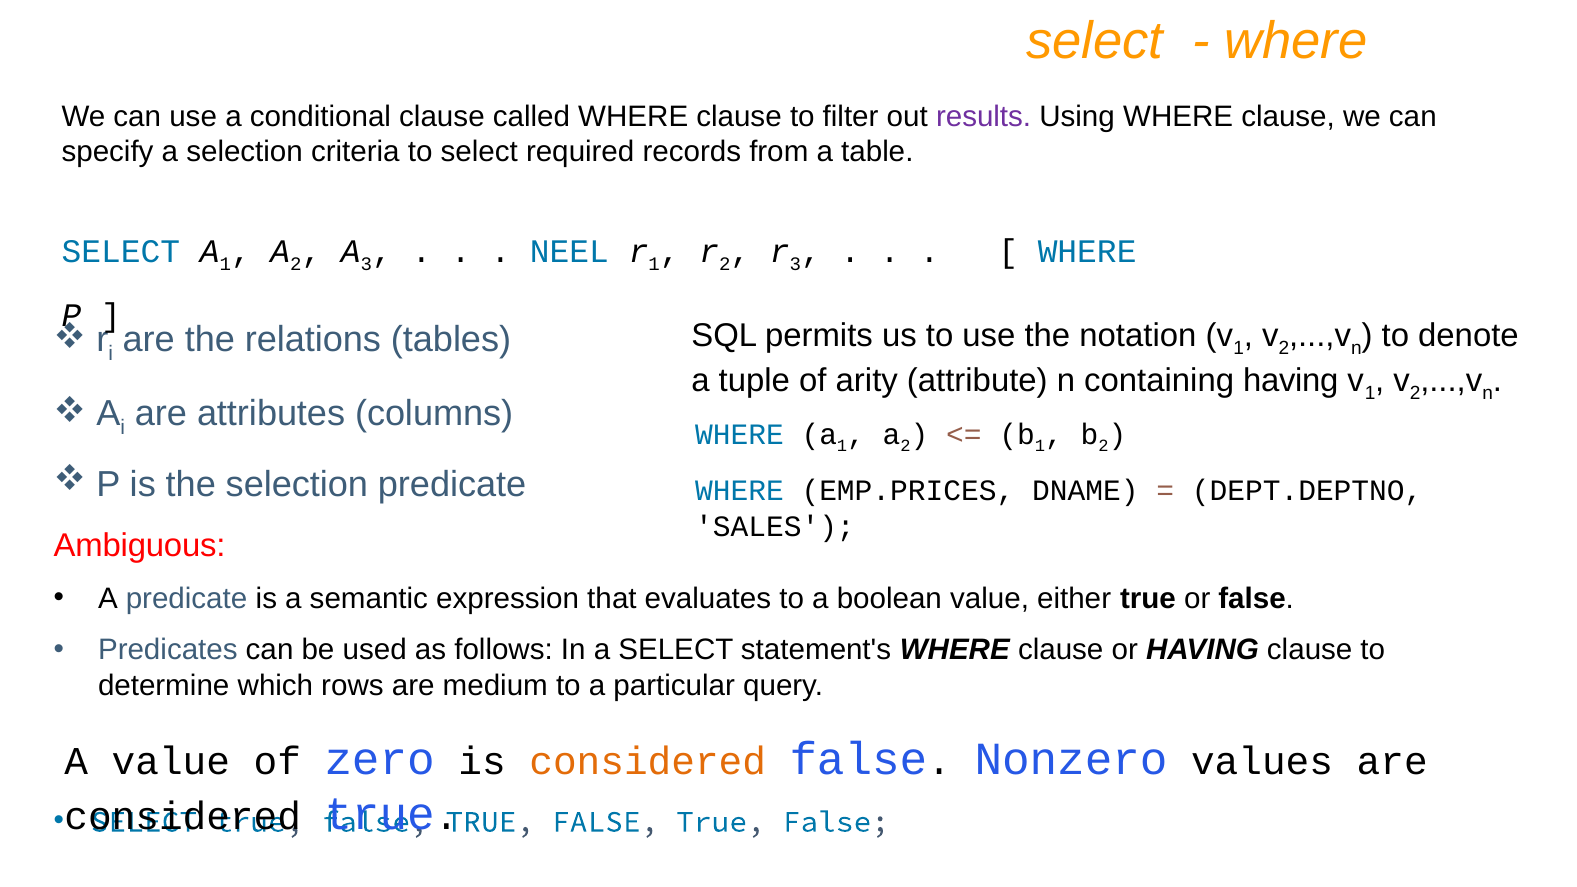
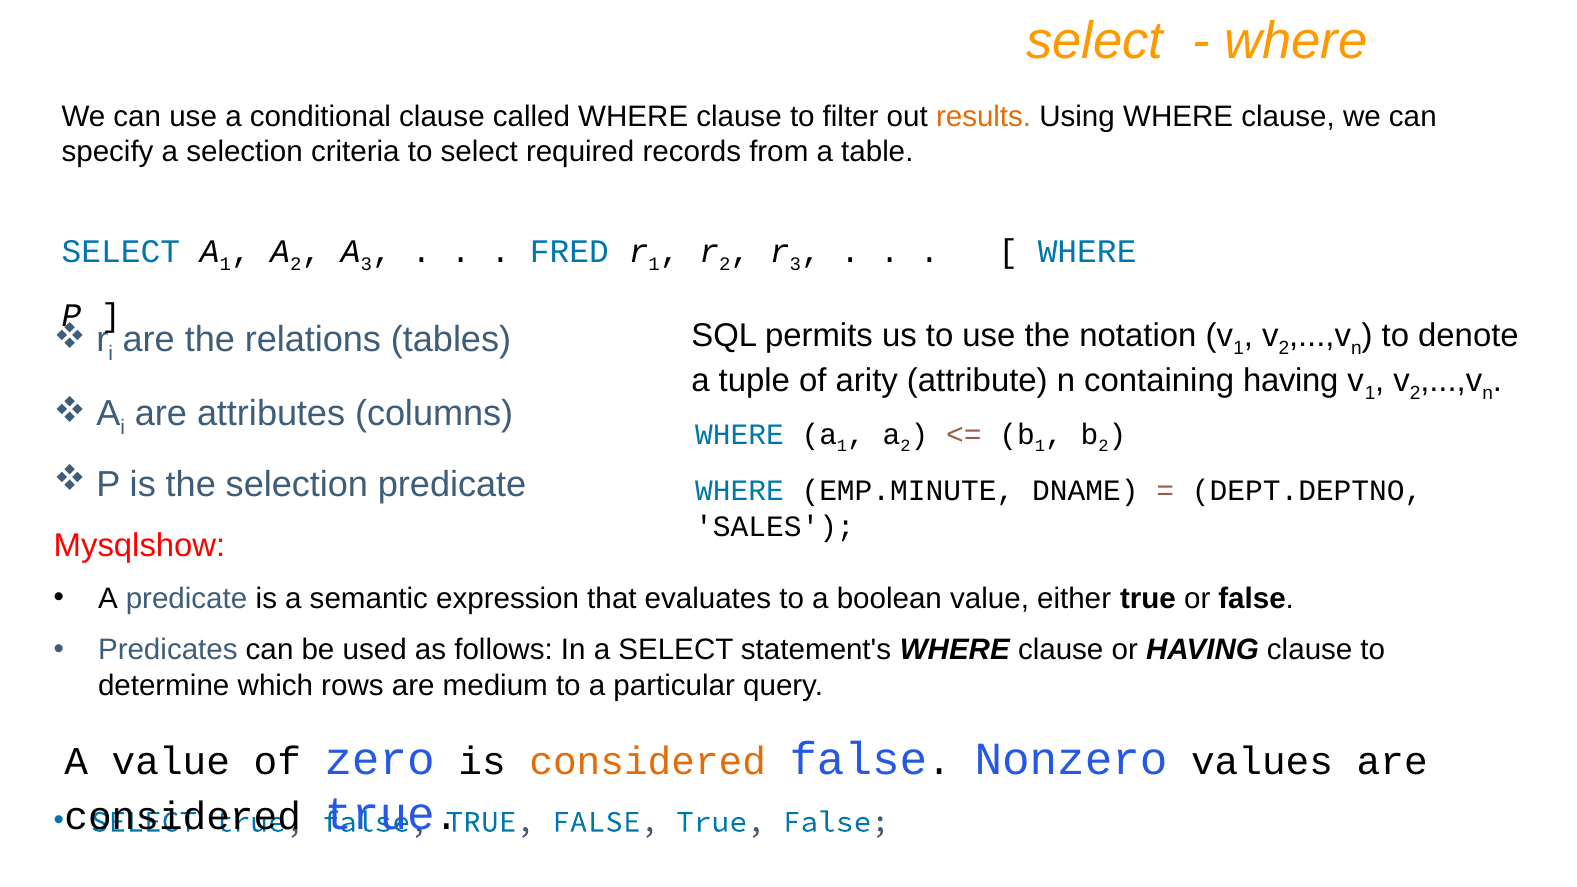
results colour: purple -> orange
NEEL: NEEL -> FRED
EMP.PRICES: EMP.PRICES -> EMP.MINUTE
Ambiguous: Ambiguous -> Mysqlshow
